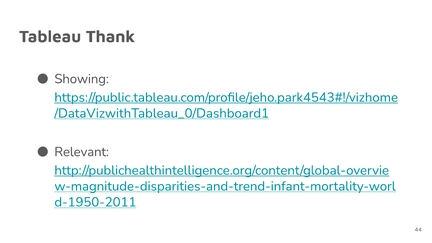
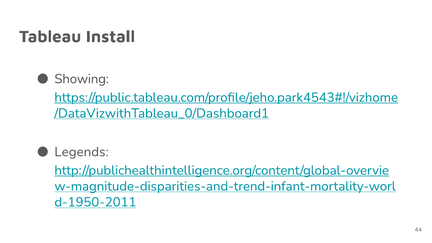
Thank: Thank -> Install
Relevant: Relevant -> Legends
